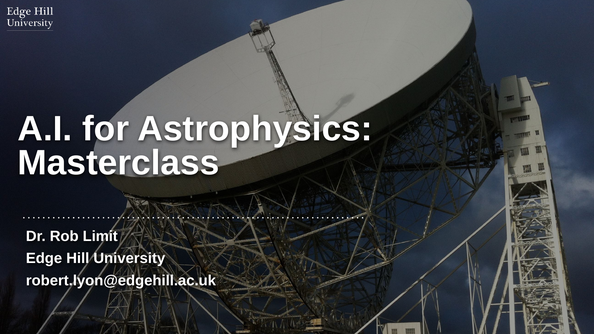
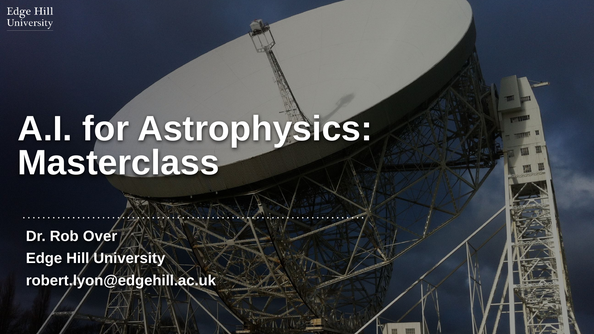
Limit: Limit -> Over
